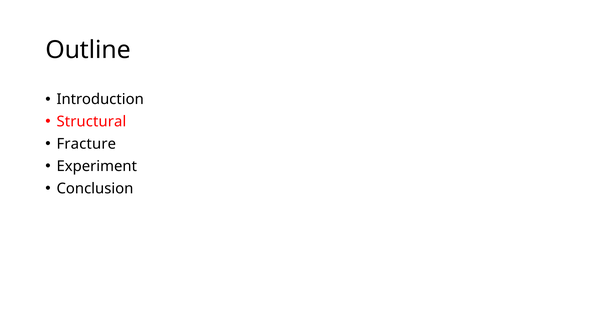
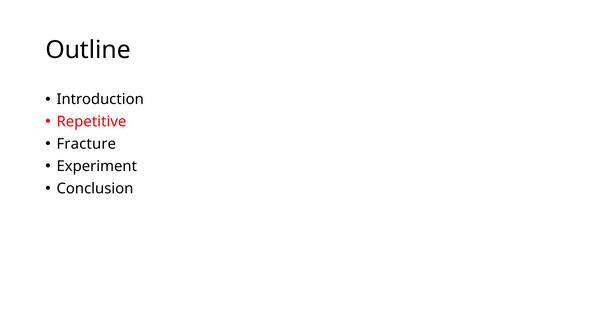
Structural: Structural -> Repetitive
